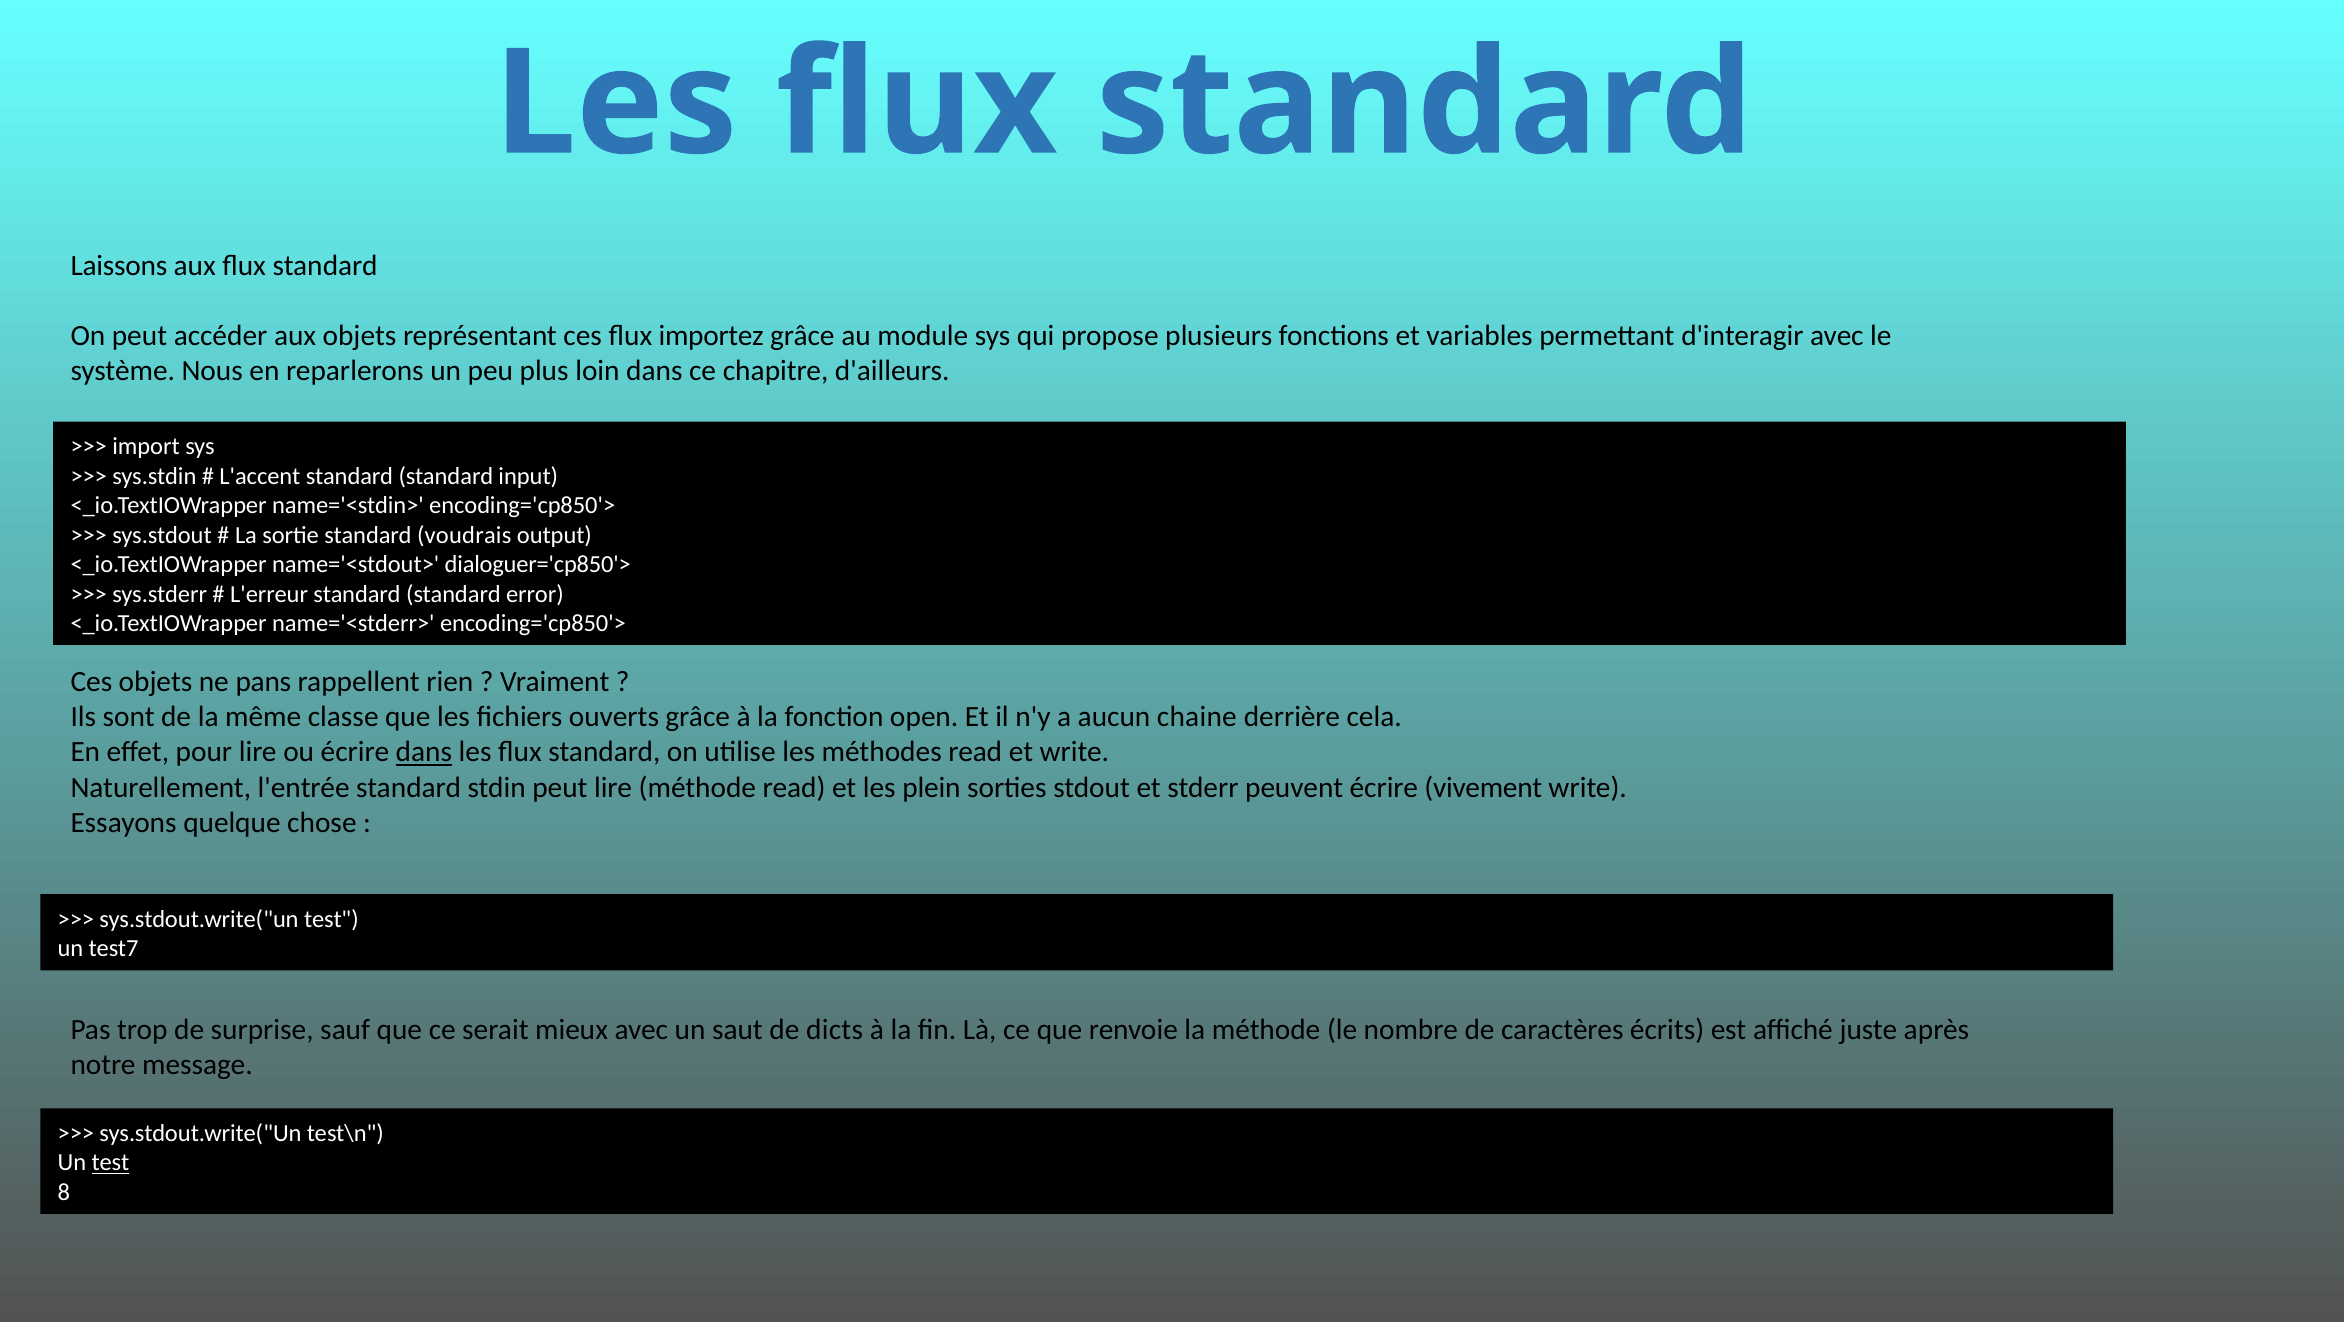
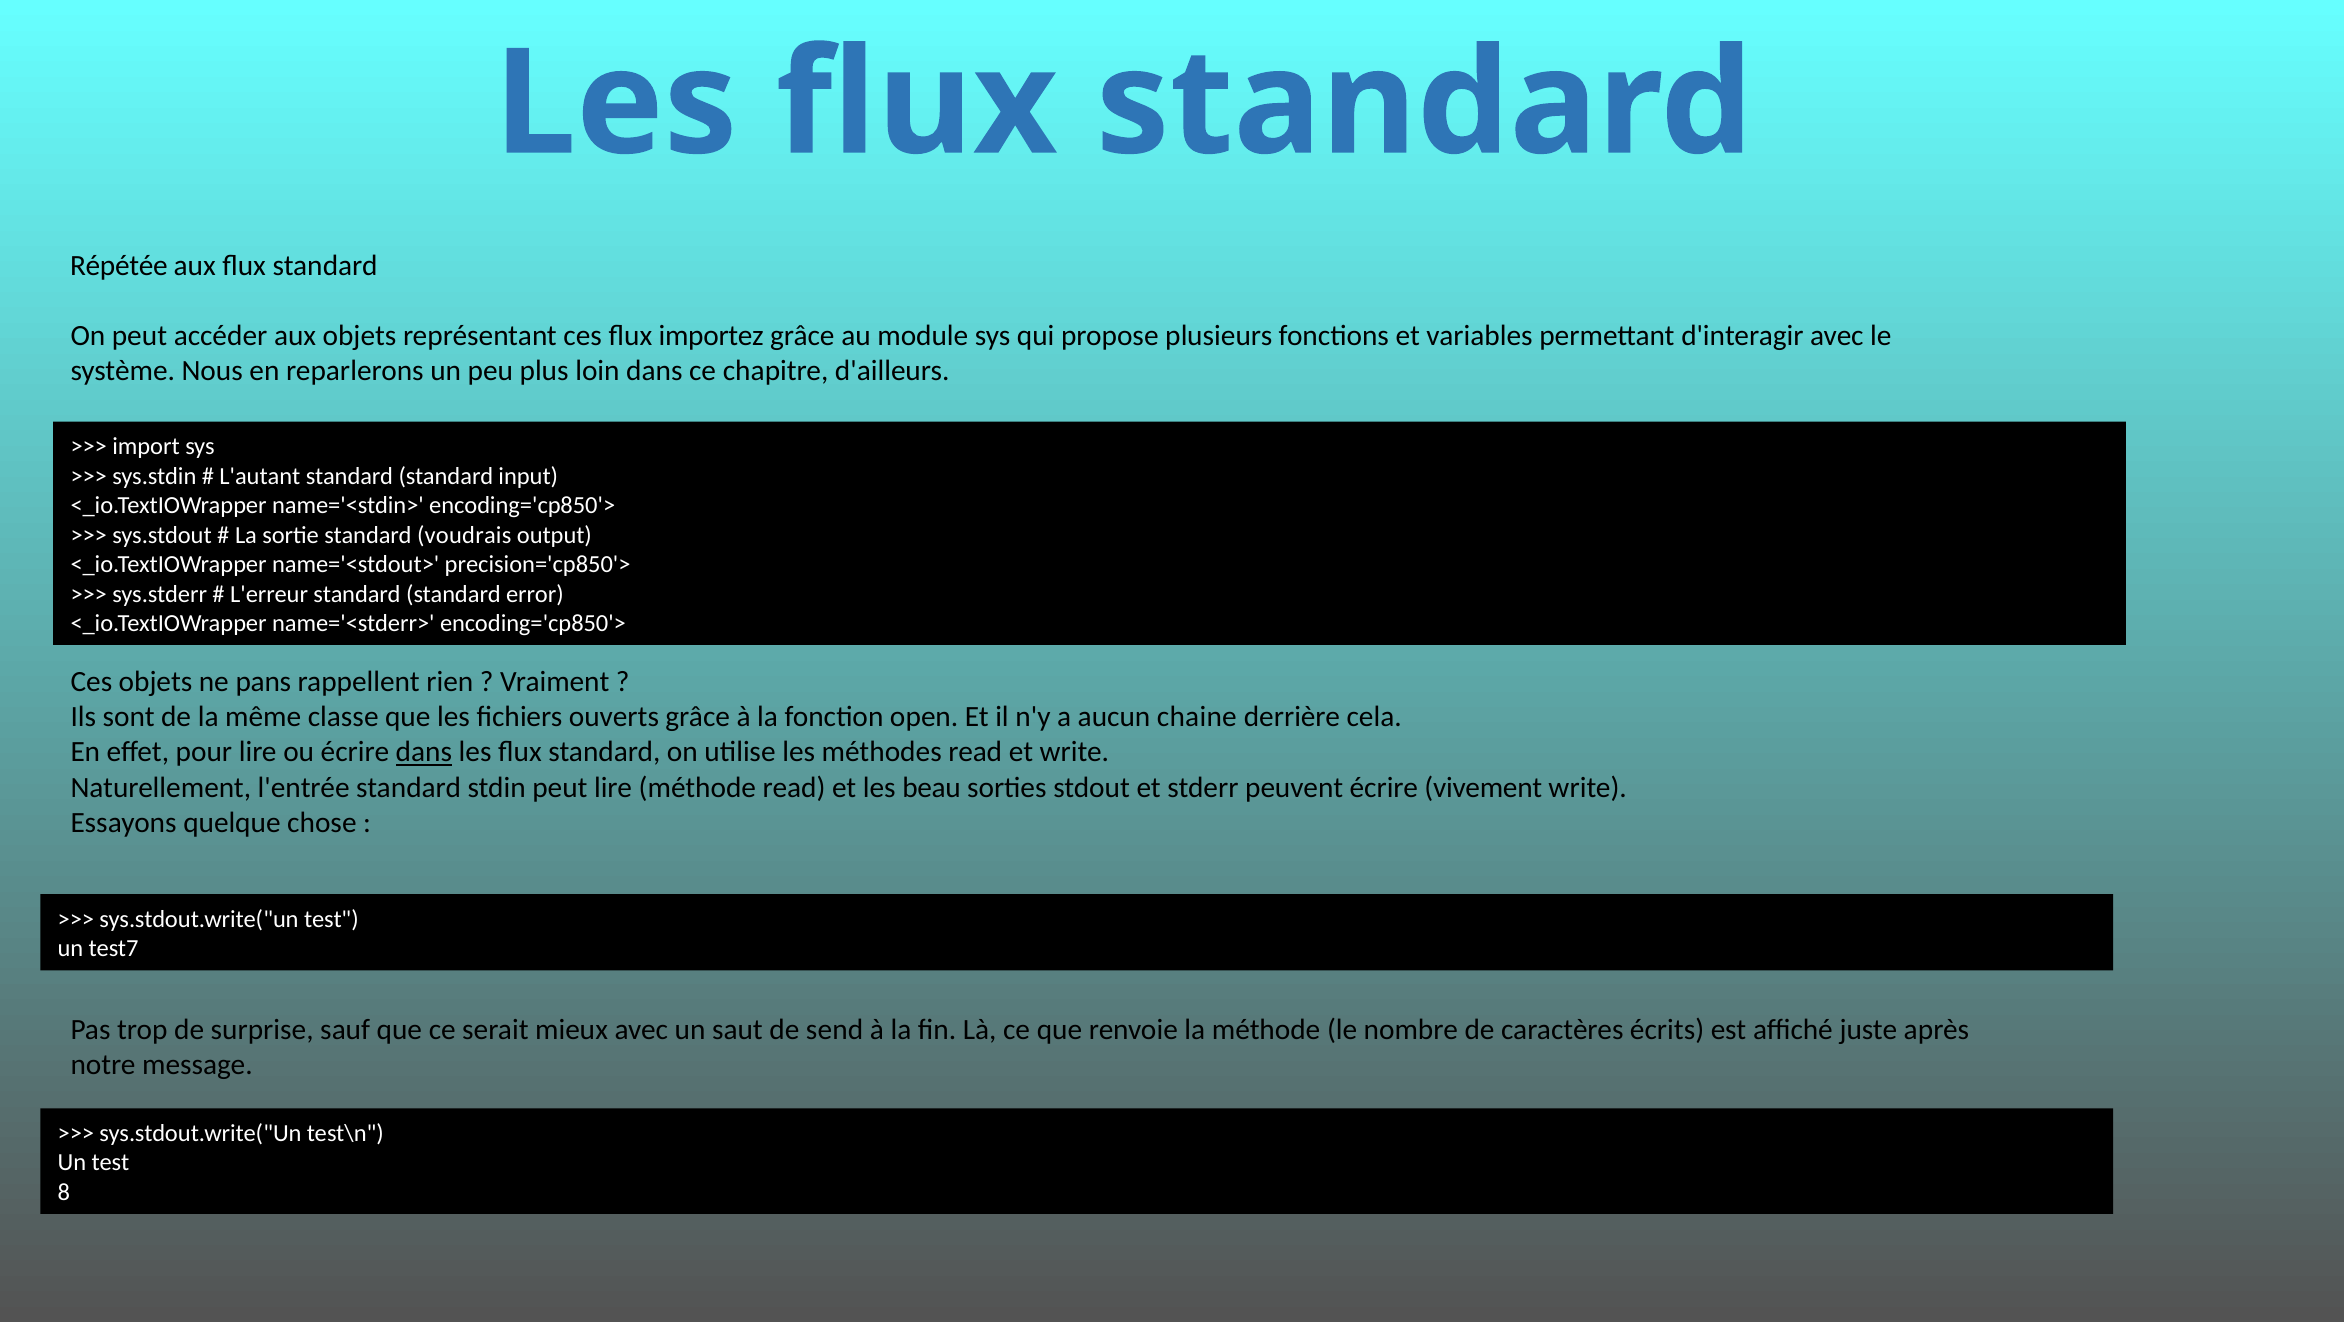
Laissons: Laissons -> Répétée
L'accent: L'accent -> L'autant
dialoguer='cp850'>: dialoguer='cp850'> -> precision='cp850'>
plein: plein -> beau
dicts: dicts -> send
test at (110, 1163) underline: present -> none
